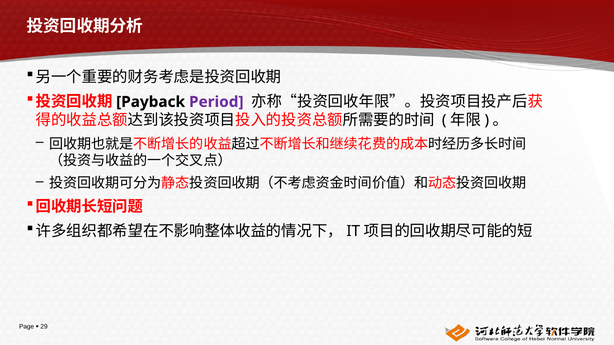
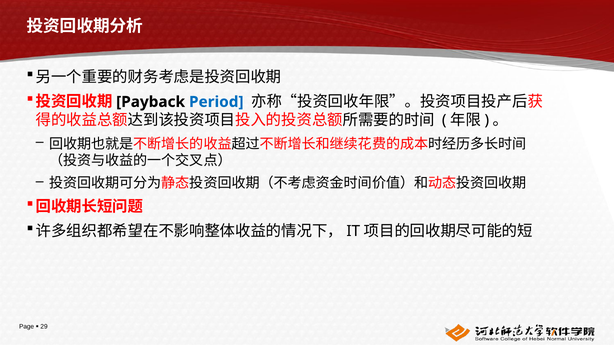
Period colour: purple -> blue
